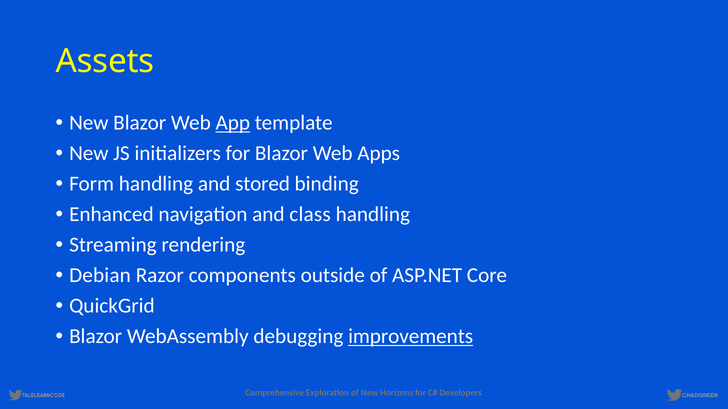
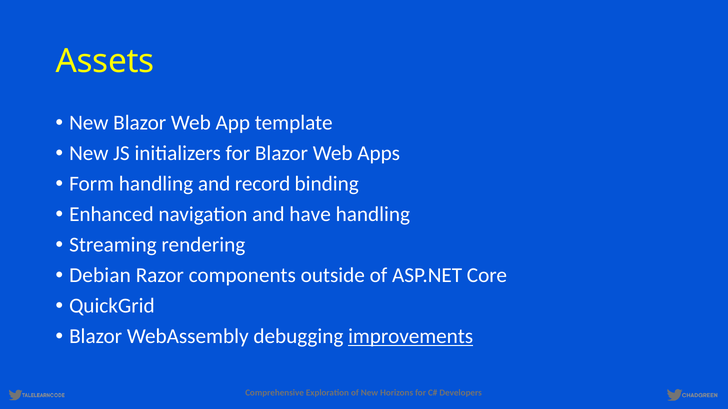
App underline: present -> none
stored: stored -> record
class: class -> have
